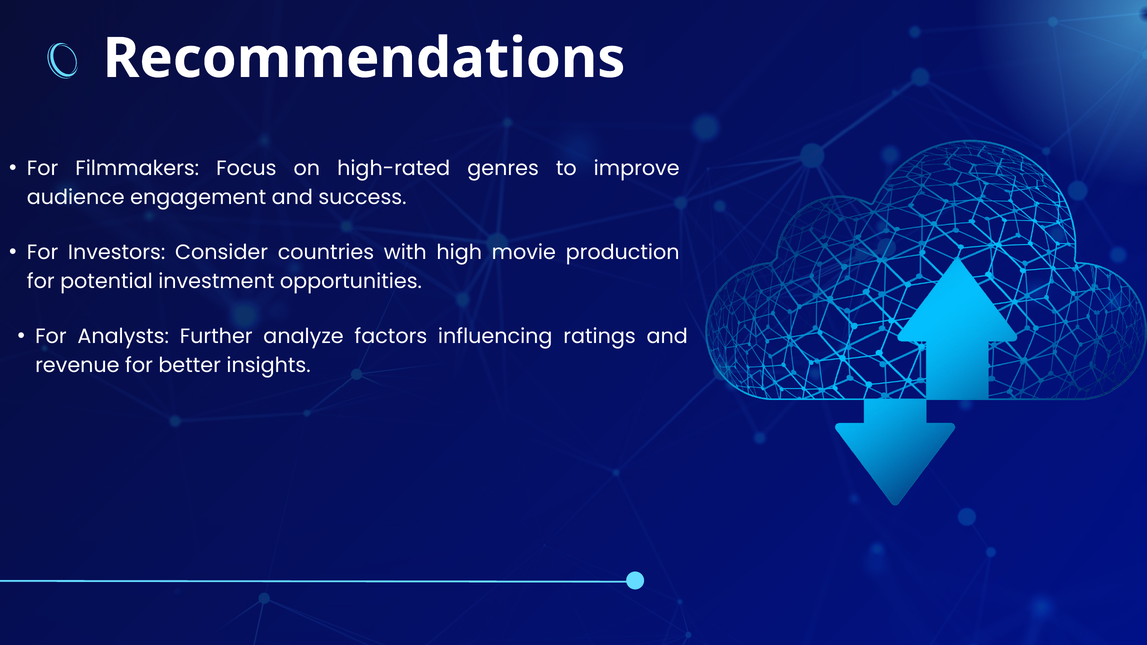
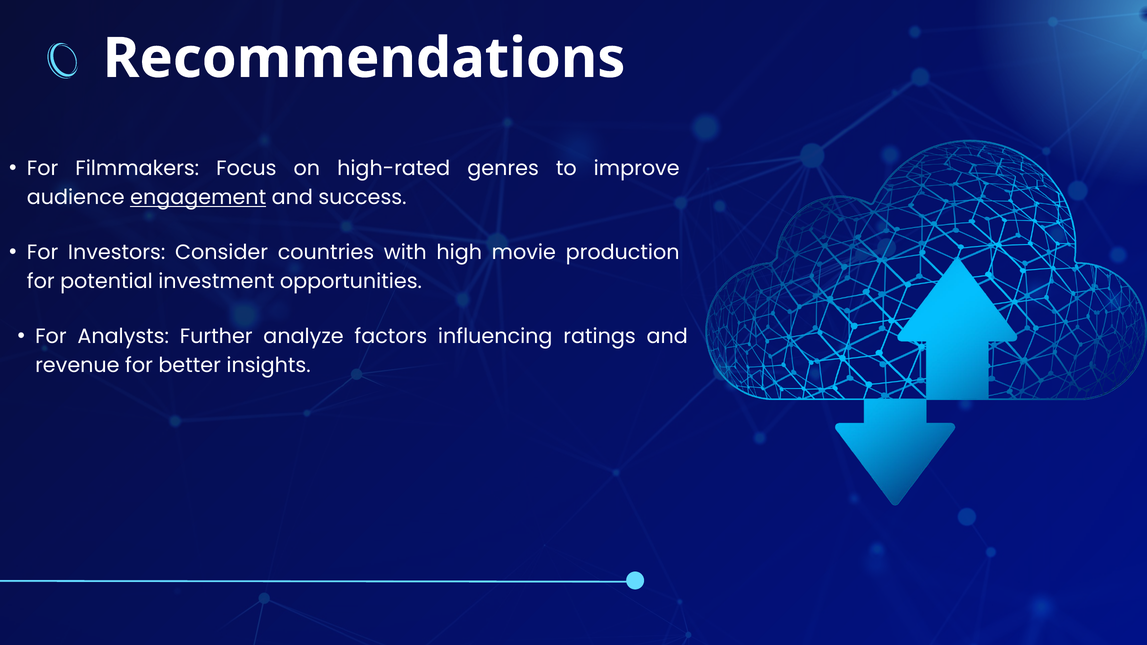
engagement underline: none -> present
